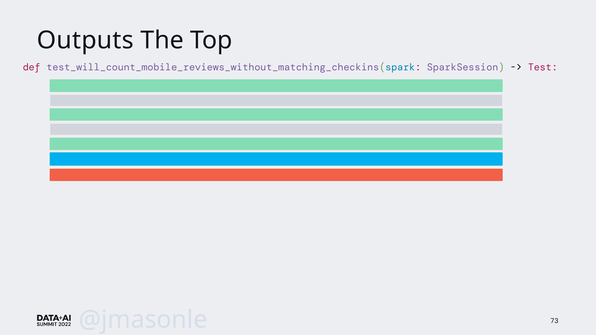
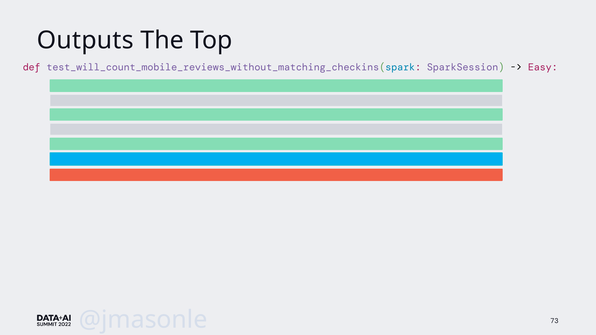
Test: Test -> Easy
